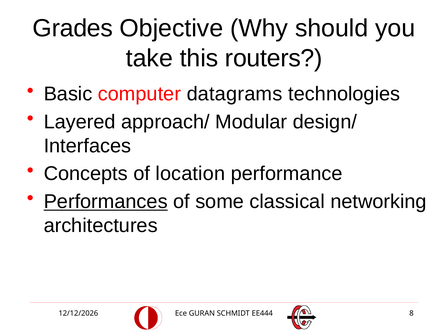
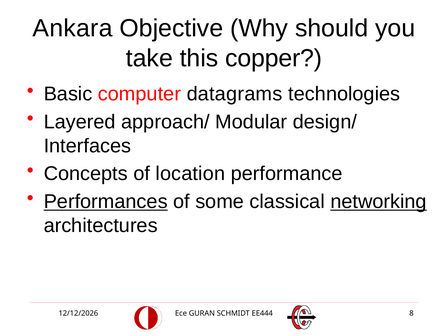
Grades: Grades -> Ankara
routers: routers -> copper
networking underline: none -> present
